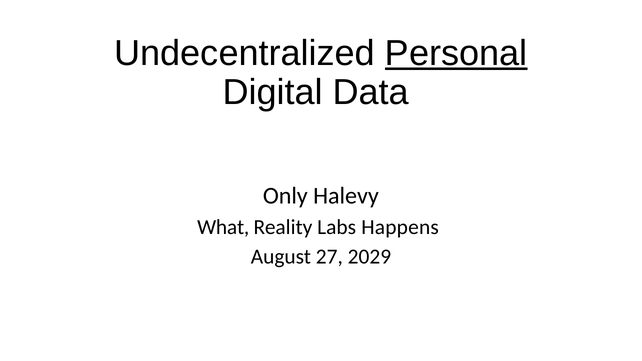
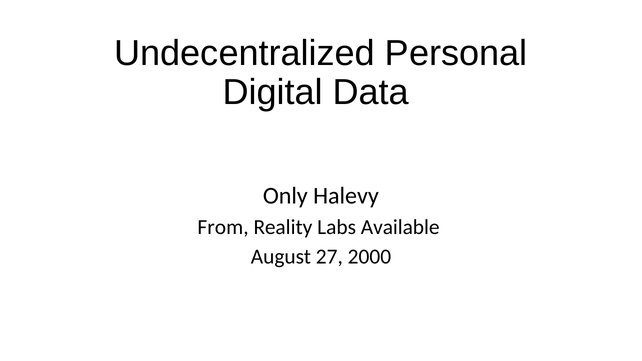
Personal underline: present -> none
What: What -> From
Happens: Happens -> Available
2029: 2029 -> 2000
